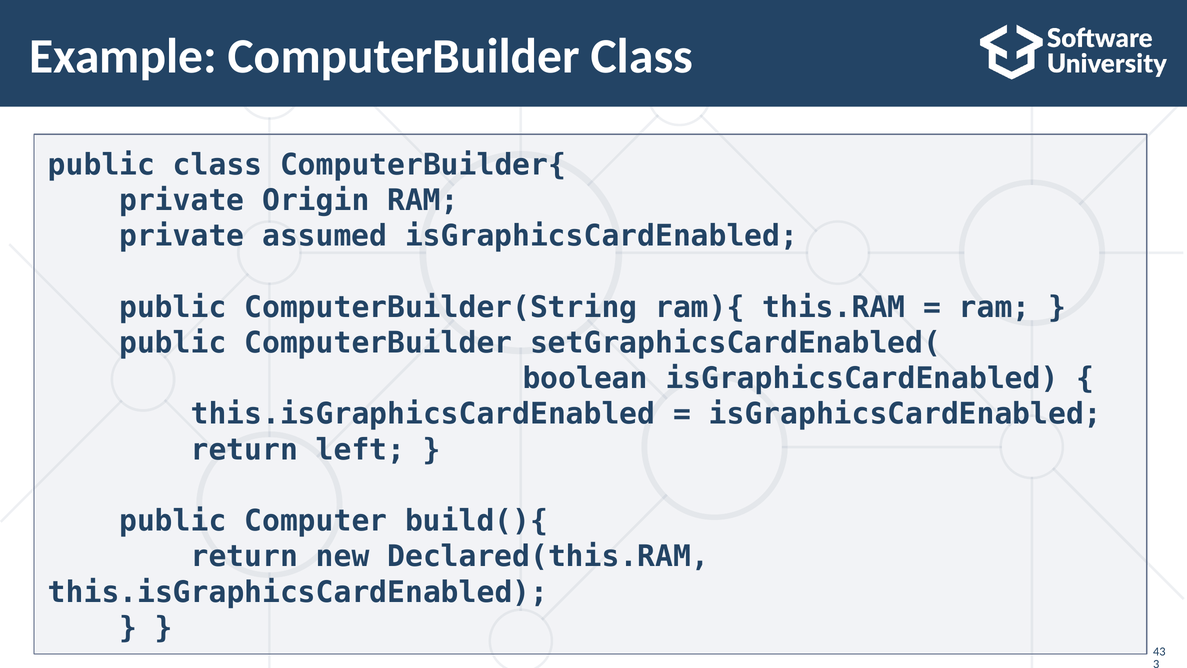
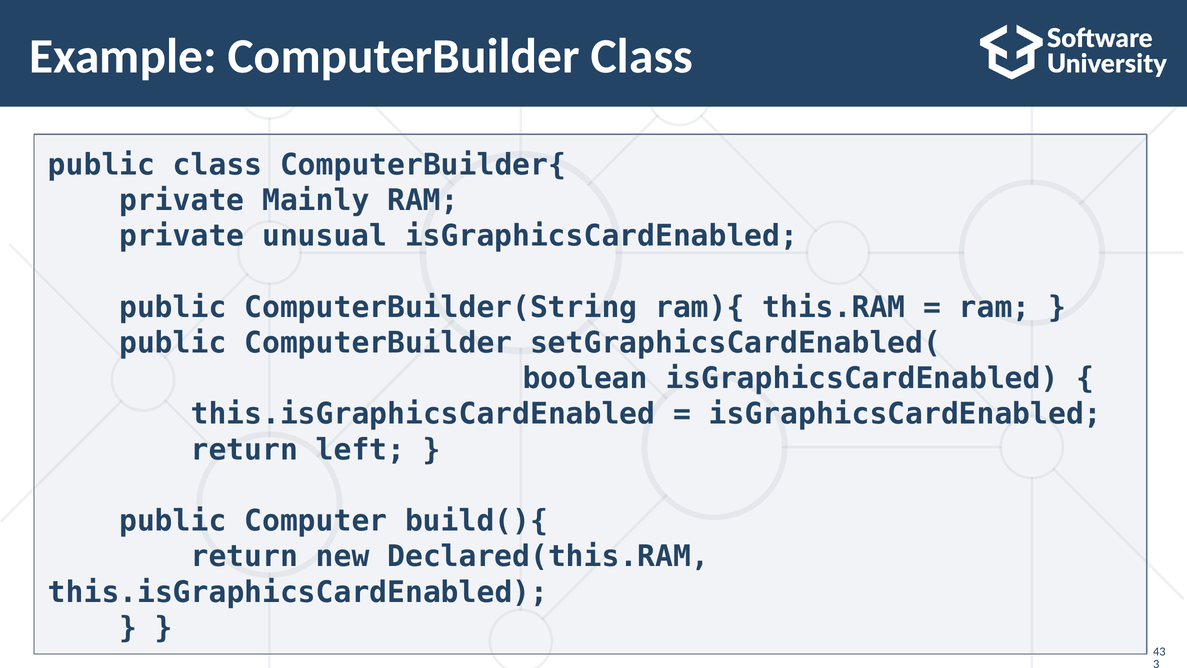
Origin: Origin -> Mainly
assumed: assumed -> unusual
